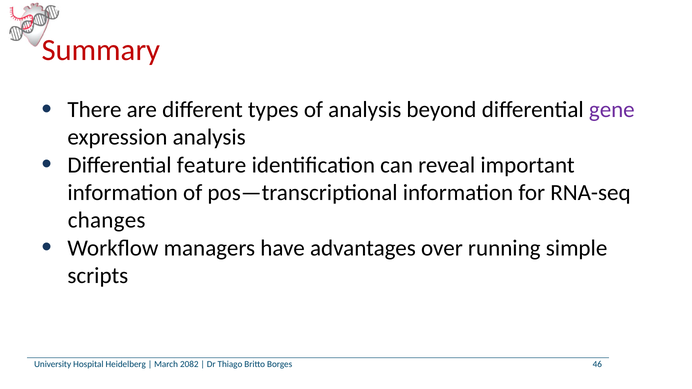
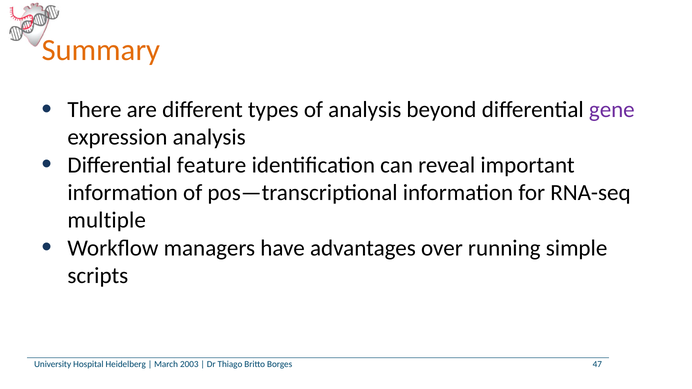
Summary colour: red -> orange
changes: changes -> multiple
2082: 2082 -> 2003
46: 46 -> 47
